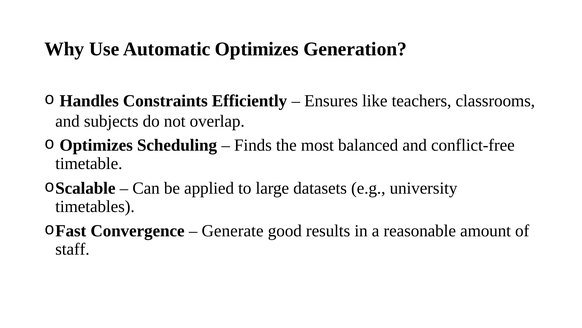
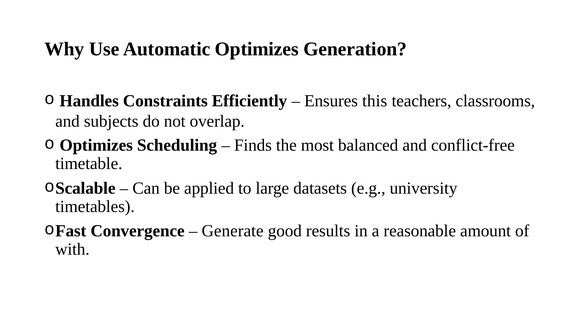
like: like -> this
staff: staff -> with
